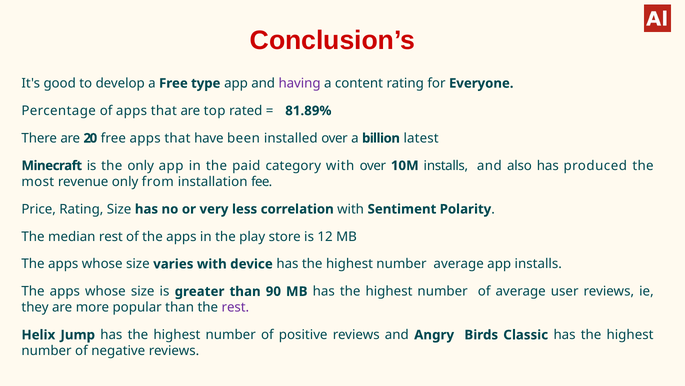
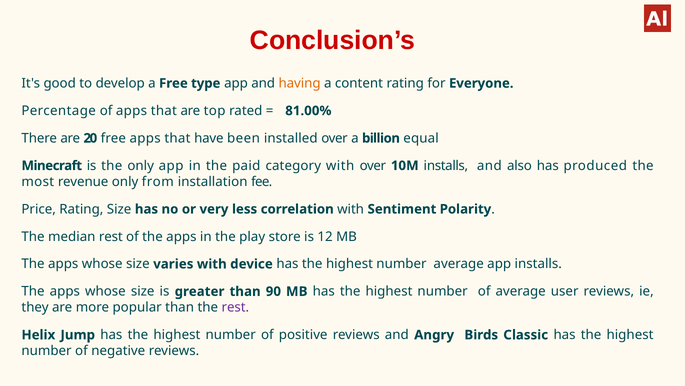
having colour: purple -> orange
81.89%: 81.89% -> 81.00%
latest: latest -> equal
